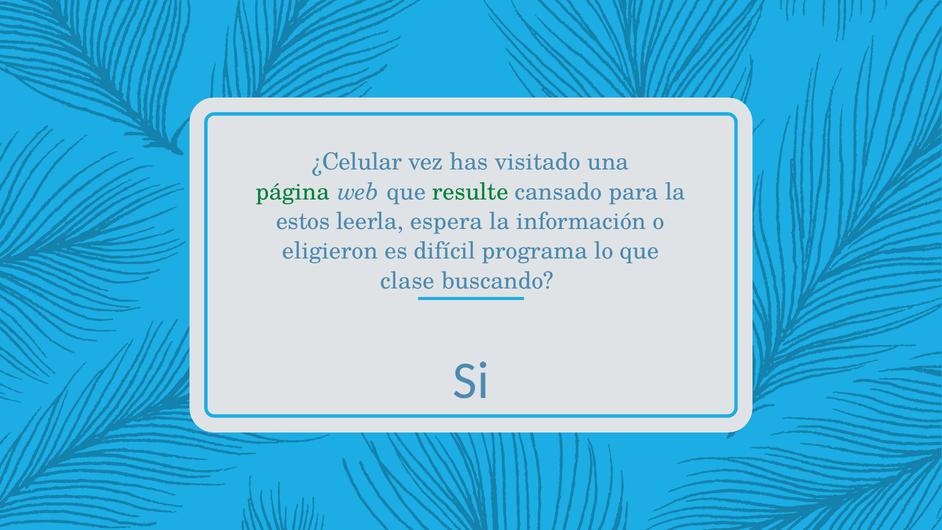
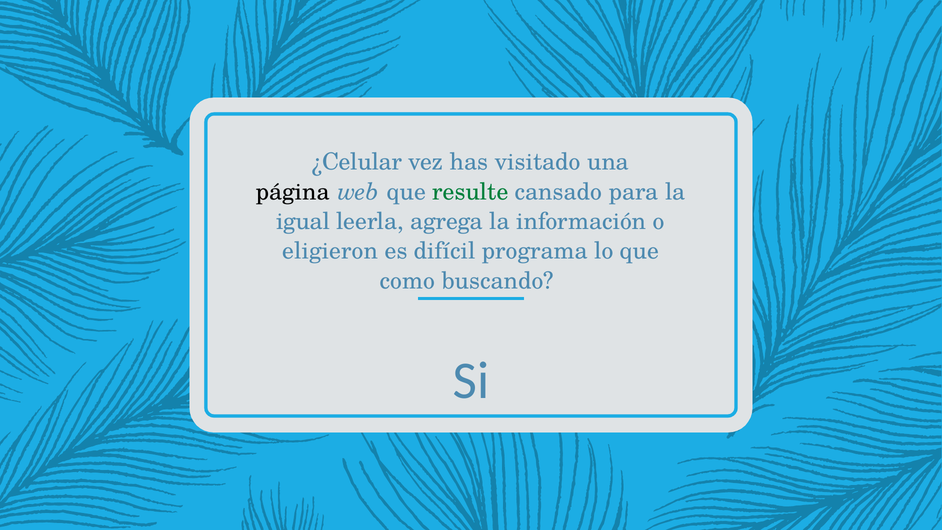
página colour: green -> black
estos: estos -> igual
espera: espera -> agrega
clase: clase -> como
